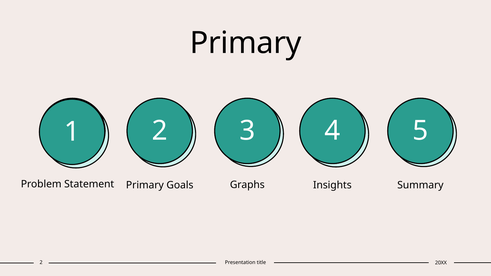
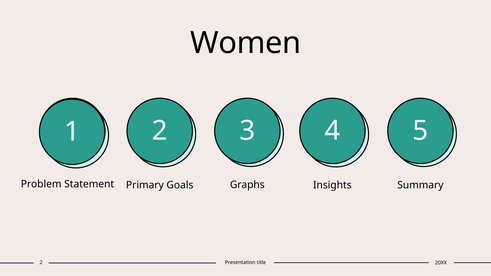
Primary at (246, 43): Primary -> Women
